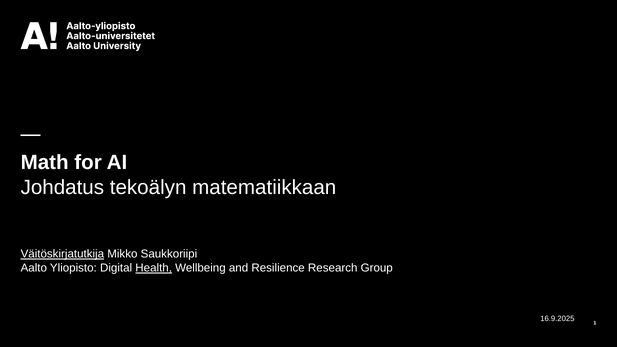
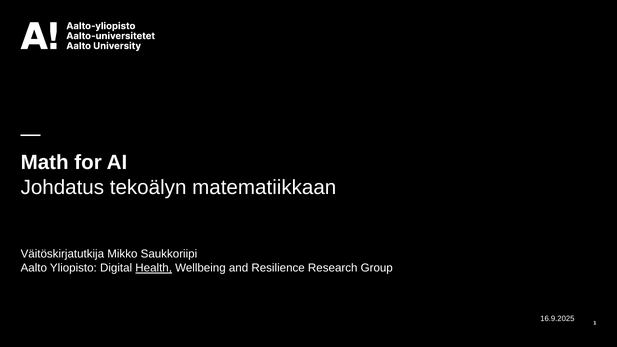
Väitöskirjatutkija underline: present -> none
